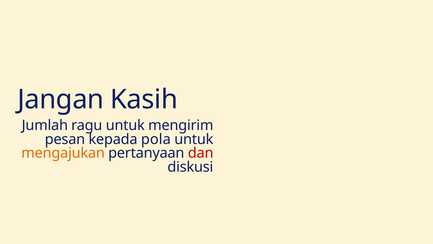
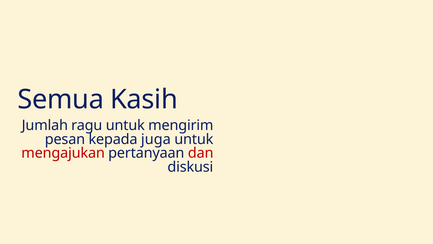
Jangan: Jangan -> Semua
pola: pola -> juga
mengajukan colour: orange -> red
